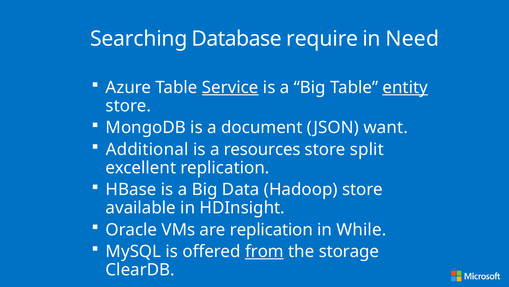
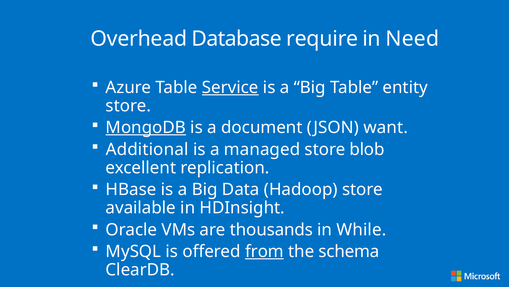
Searching: Searching -> Overhead
entity underline: present -> none
MongoDB underline: none -> present
resources: resources -> managed
split: split -> blob
are replication: replication -> thousands
storage: storage -> schema
